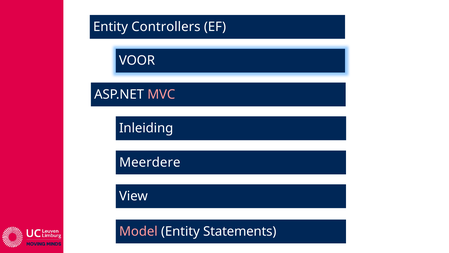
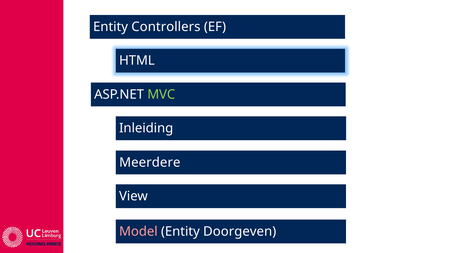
VOOR: VOOR -> HTML
MVC colour: pink -> light green
Statements: Statements -> Doorgeven
